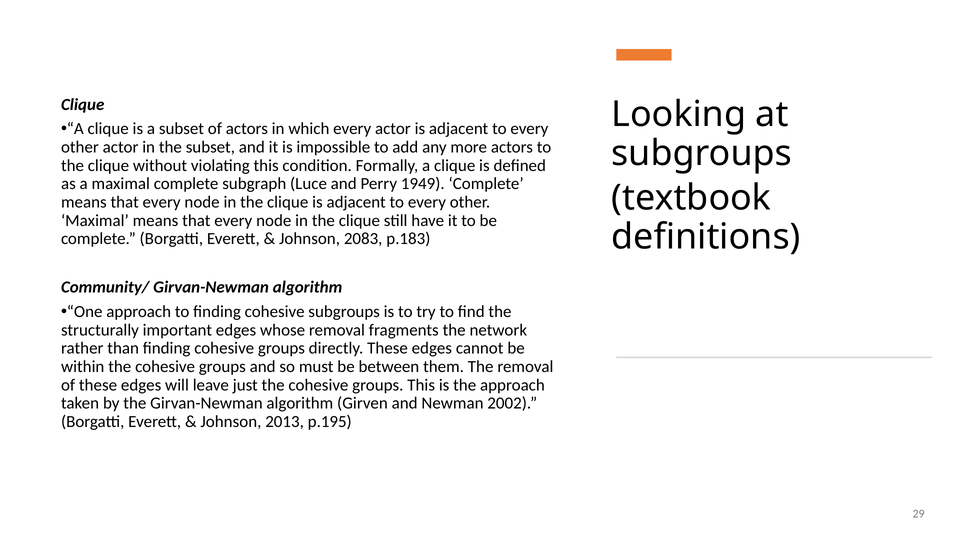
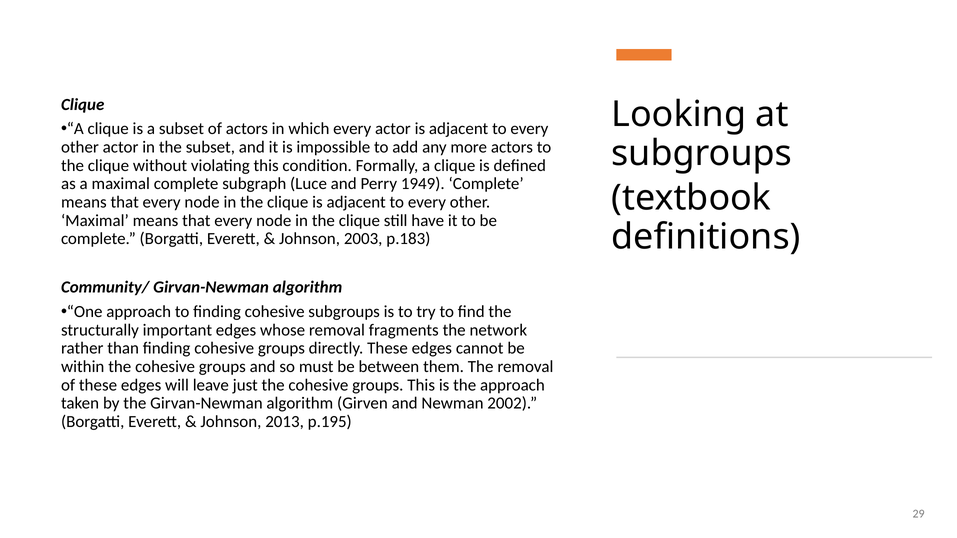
2083: 2083 -> 2003
